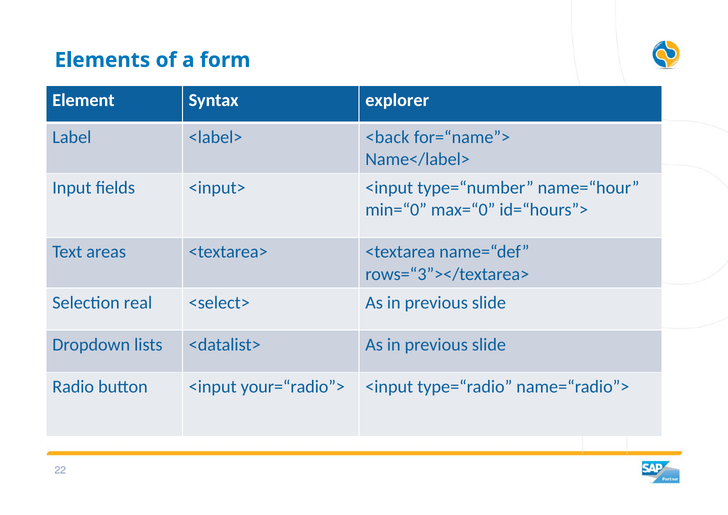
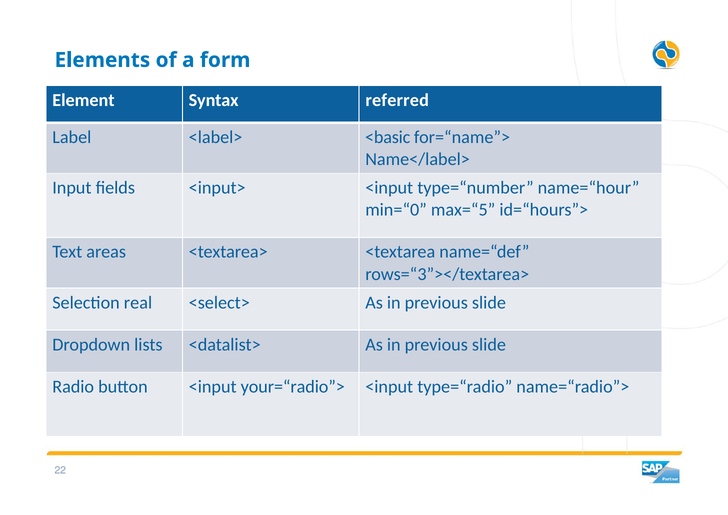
explorer: explorer -> referred
<back: <back -> <basic
max=“0: max=“0 -> max=“5
